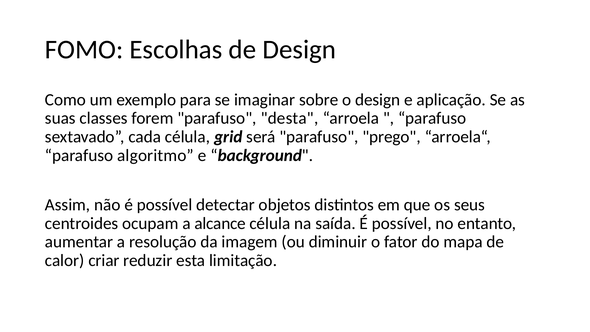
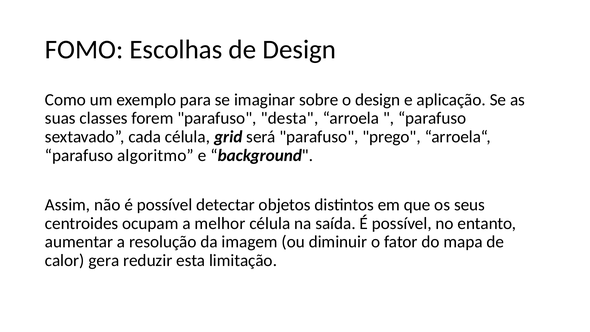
alcance: alcance -> melhor
criar: criar -> gera
